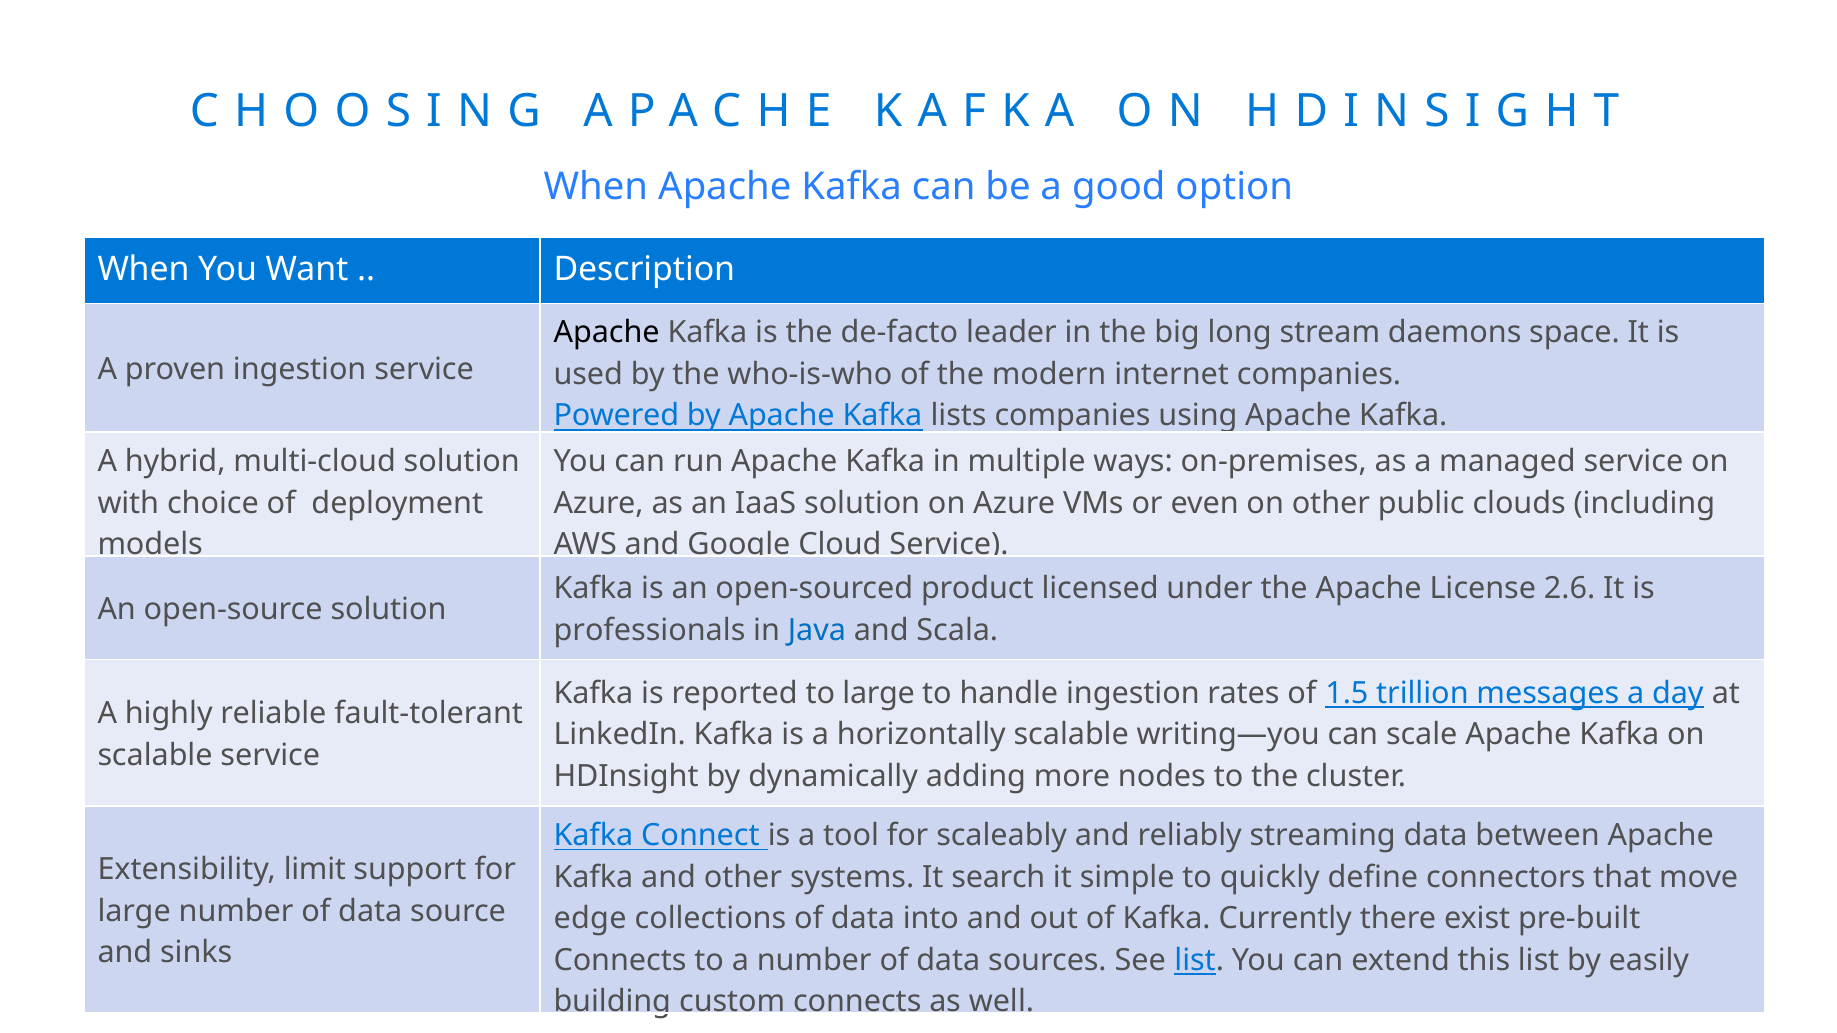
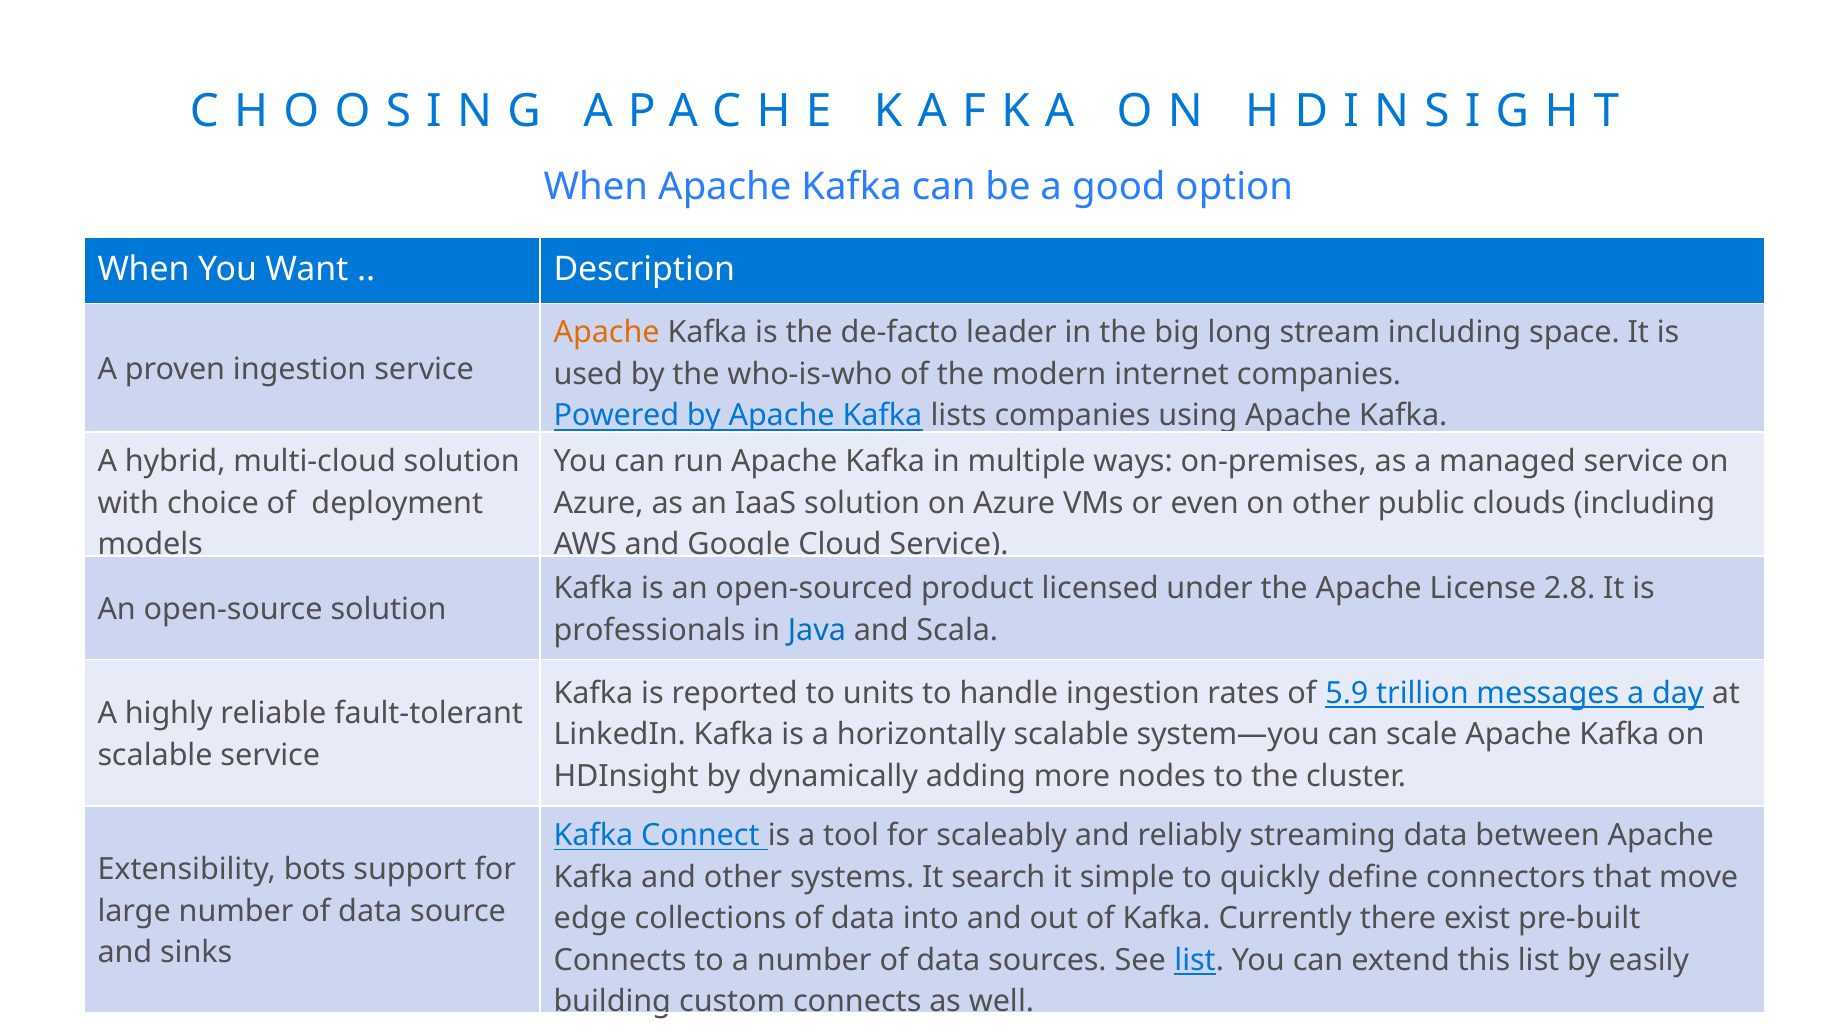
Apache at (607, 333) colour: black -> orange
stream daemons: daemons -> including
2.6: 2.6 -> 2.8
to large: large -> units
1.5: 1.5 -> 5.9
writing—you: writing—you -> system—you
limit: limit -> bots
